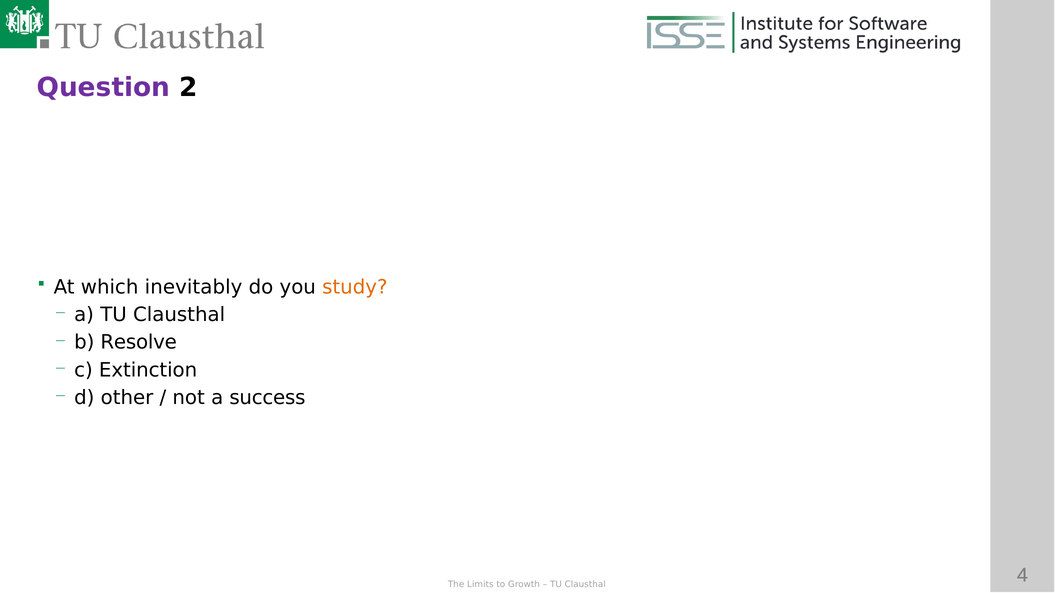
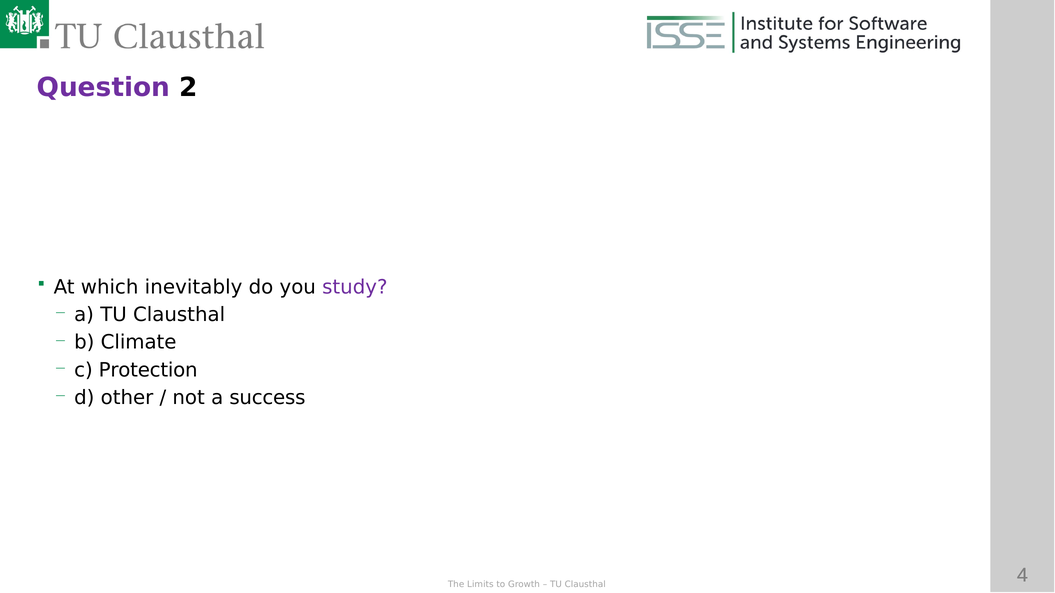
study colour: orange -> purple
Resolve: Resolve -> Climate
Extinction: Extinction -> Protection
